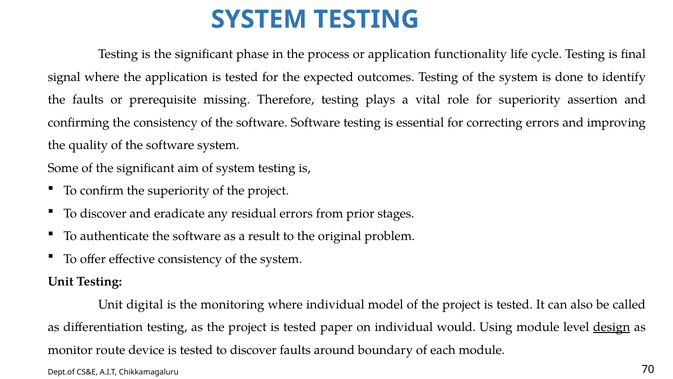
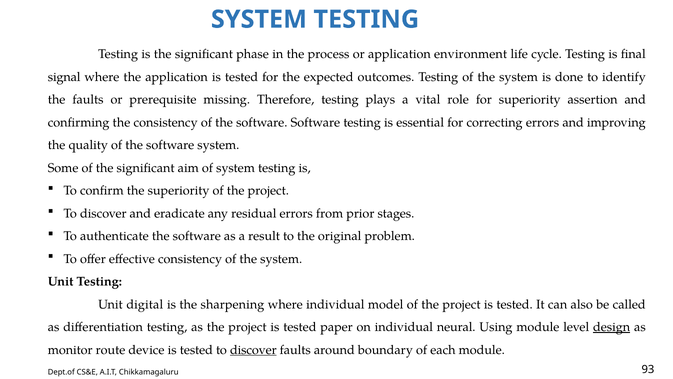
functionality: functionality -> environment
monitoring: monitoring -> sharpening
would: would -> neural
discover at (253, 349) underline: none -> present
70: 70 -> 93
